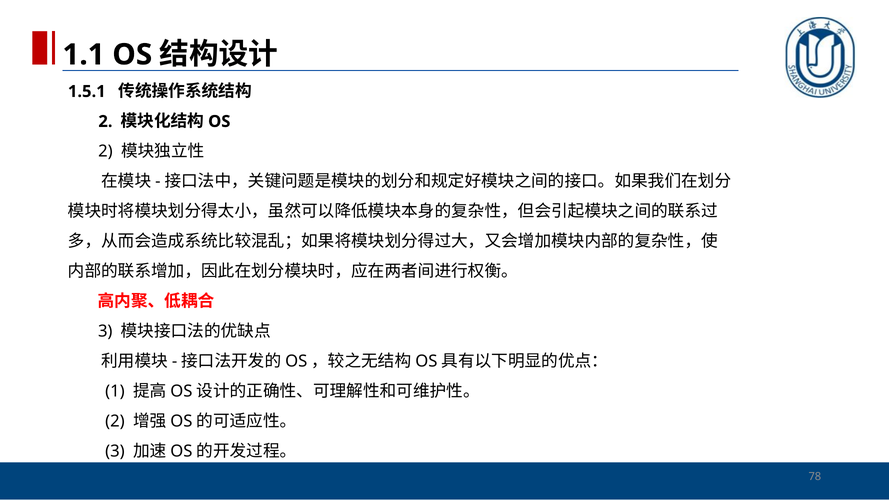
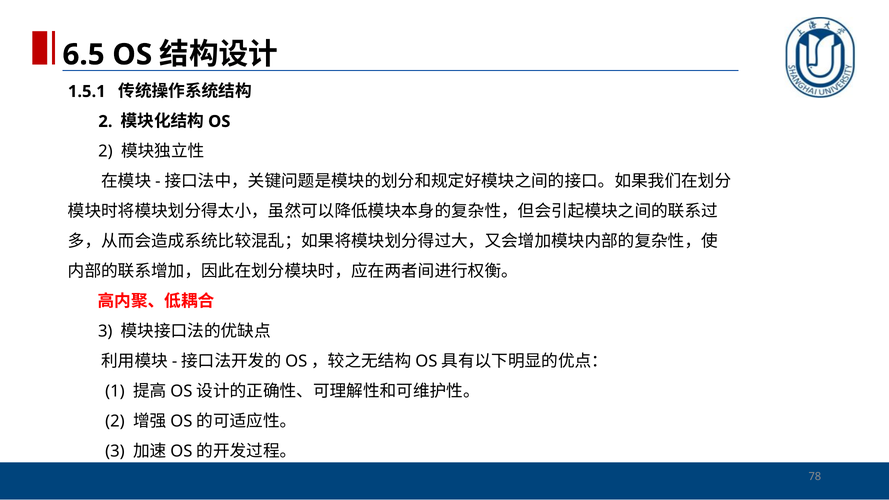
1.1: 1.1 -> 6.5
